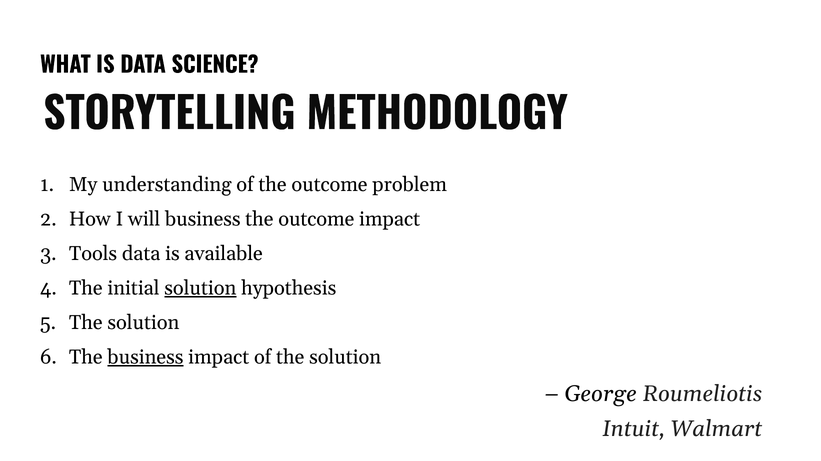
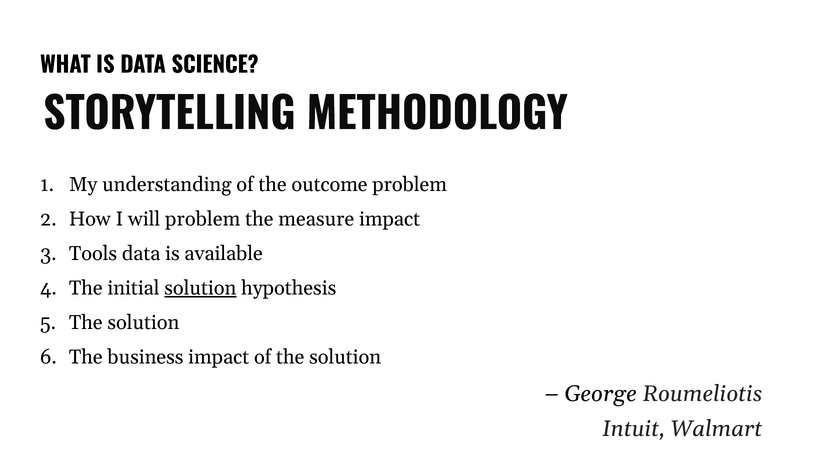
will business: business -> problem
outcome at (316, 219): outcome -> measure
business at (145, 357) underline: present -> none
